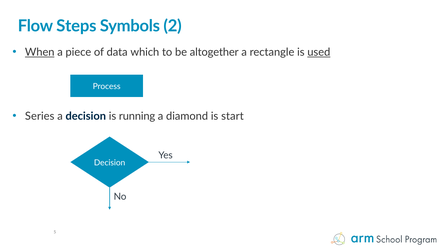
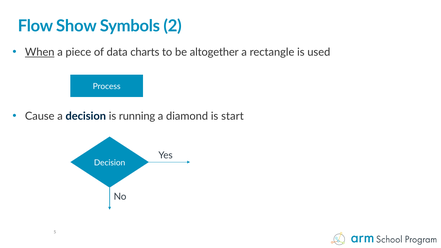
Steps: Steps -> Show
which: which -> charts
used underline: present -> none
Series: Series -> Cause
